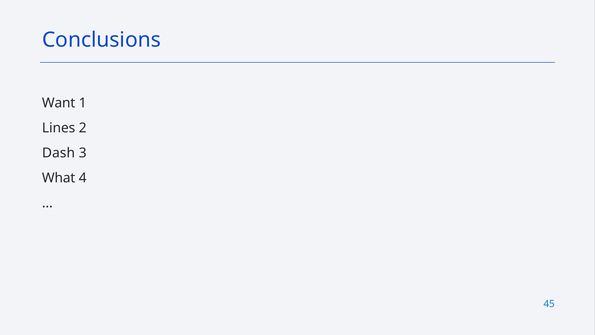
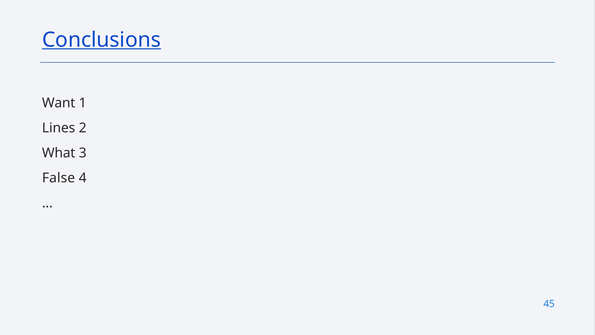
Conclusions underline: none -> present
Dash: Dash -> What
What: What -> False
